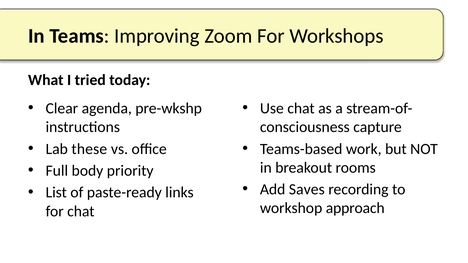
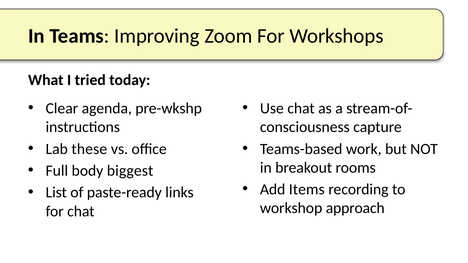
priority: priority -> biggest
Saves: Saves -> Items
